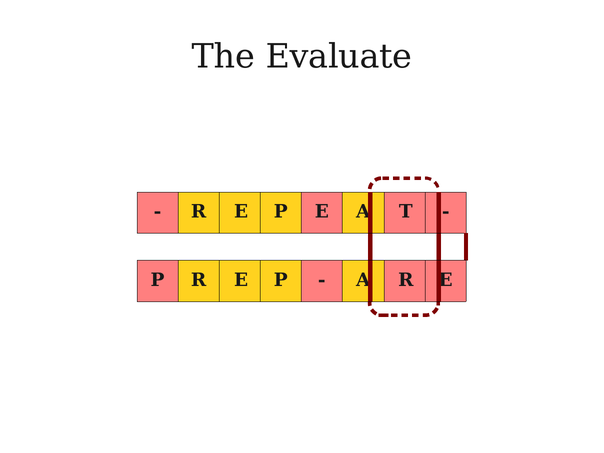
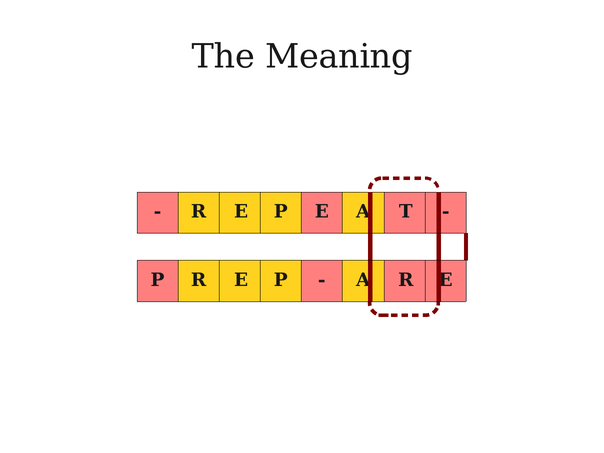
Evaluate: Evaluate -> Meaning
